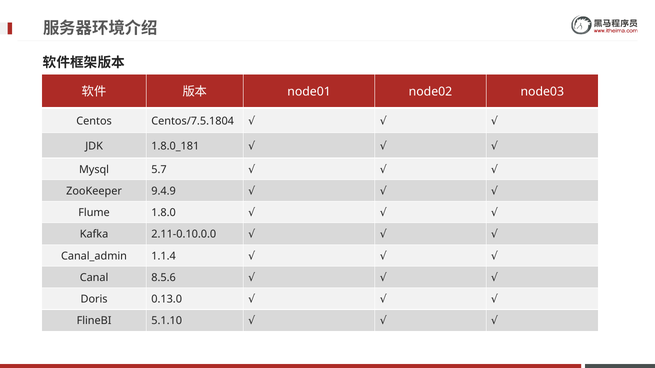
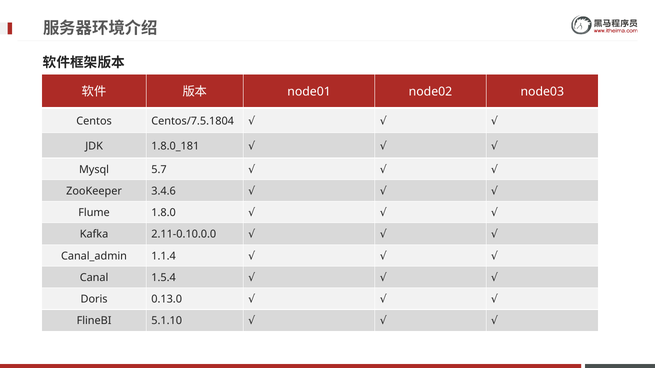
9.4.9: 9.4.9 -> 3.4.6
8.5.6: 8.5.6 -> 1.5.4
